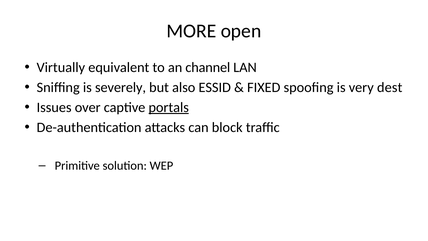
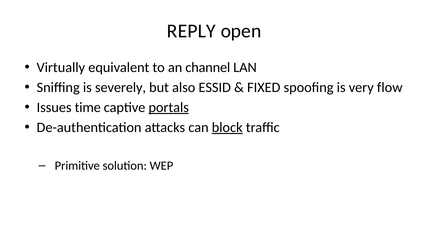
MORE: MORE -> REPLY
dest: dest -> flow
over: over -> time
block underline: none -> present
